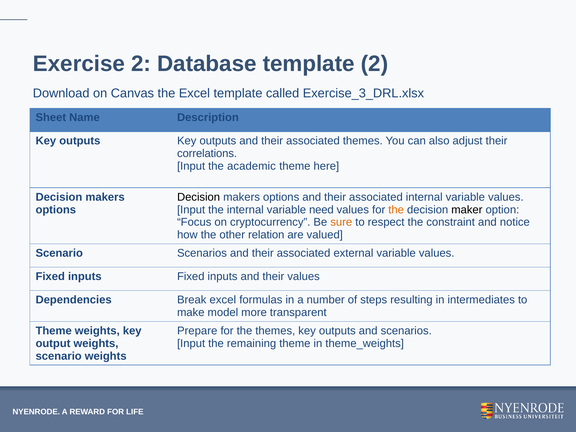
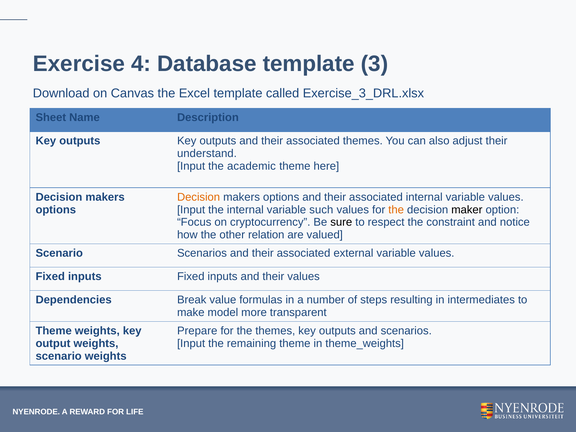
Exercise 2: 2 -> 4
template 2: 2 -> 3
correlations: correlations -> understand
Decision at (199, 197) colour: black -> orange
need: need -> such
sure colour: orange -> black
Break excel: excel -> value
